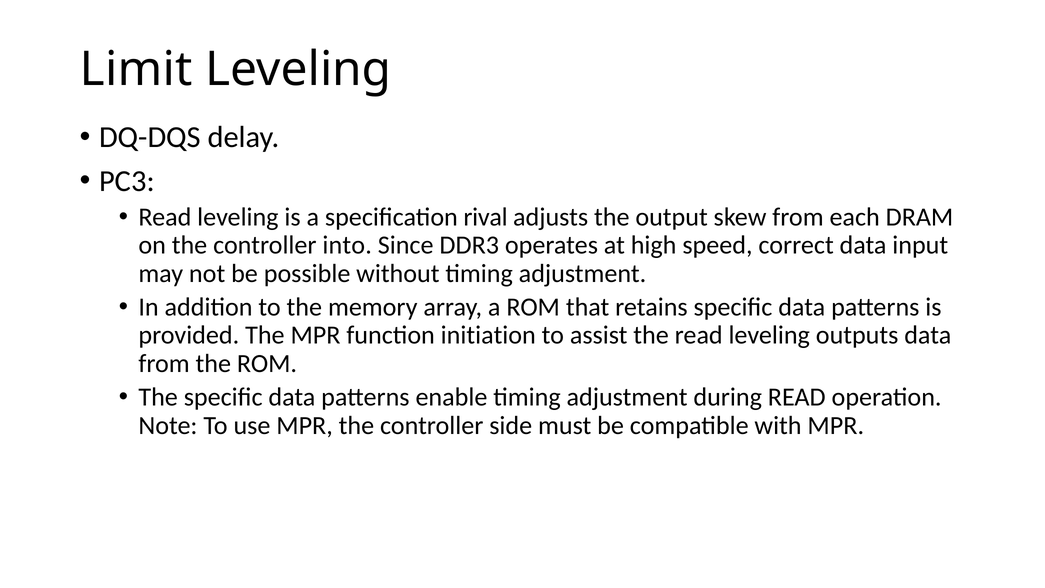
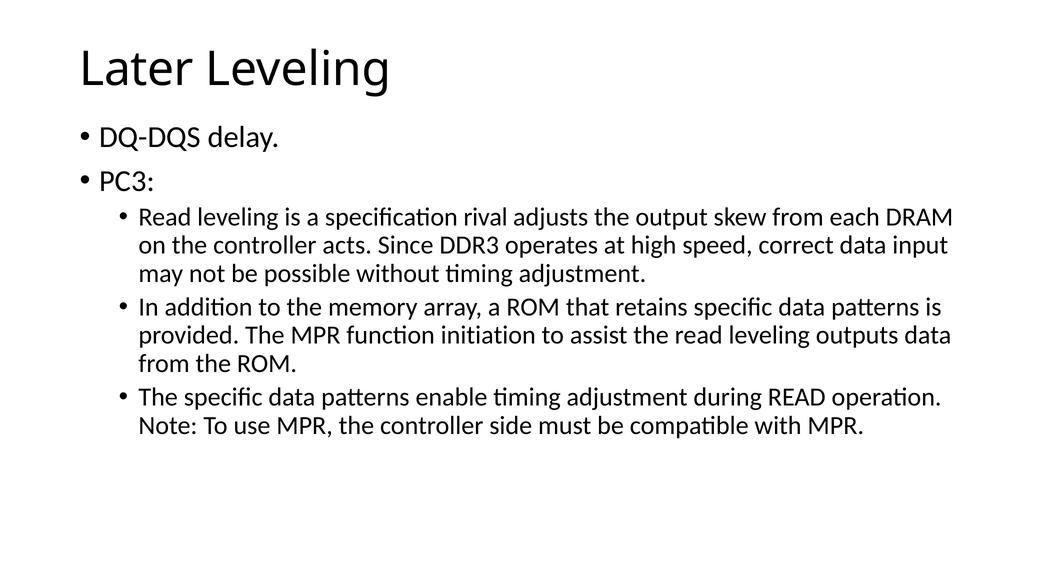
Limit: Limit -> Later
into: into -> acts
